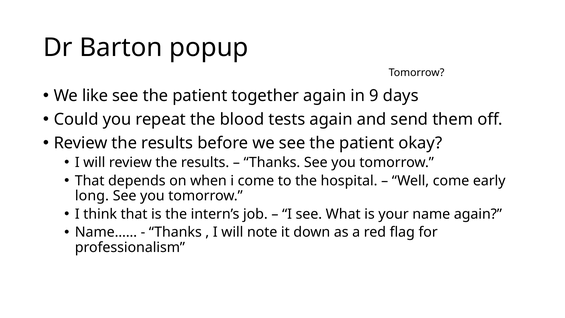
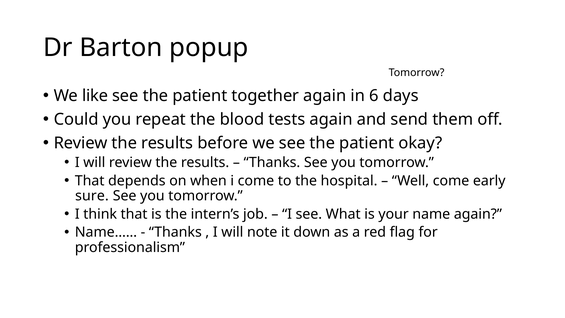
9: 9 -> 6
long: long -> sure
